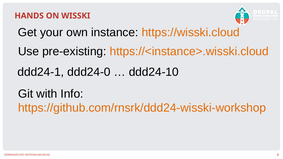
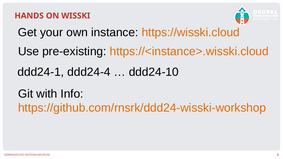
ddd24-0: ddd24-0 -> ddd24-4
